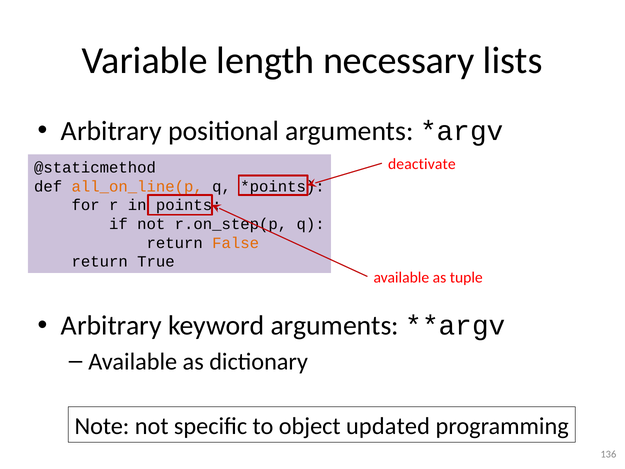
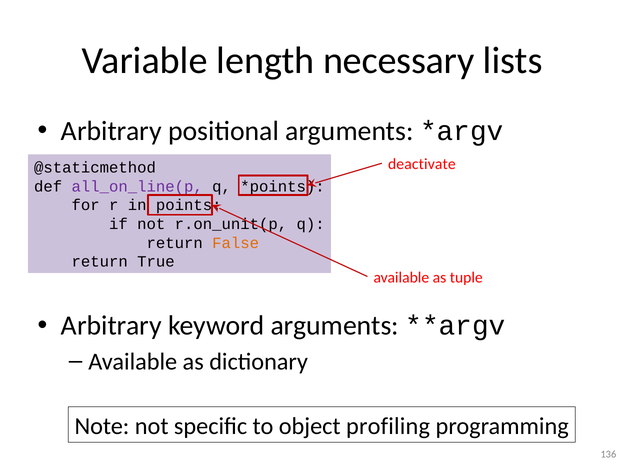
all_on_line(p colour: orange -> purple
r.on_step(p: r.on_step(p -> r.on_unit(p
updated: updated -> profiling
